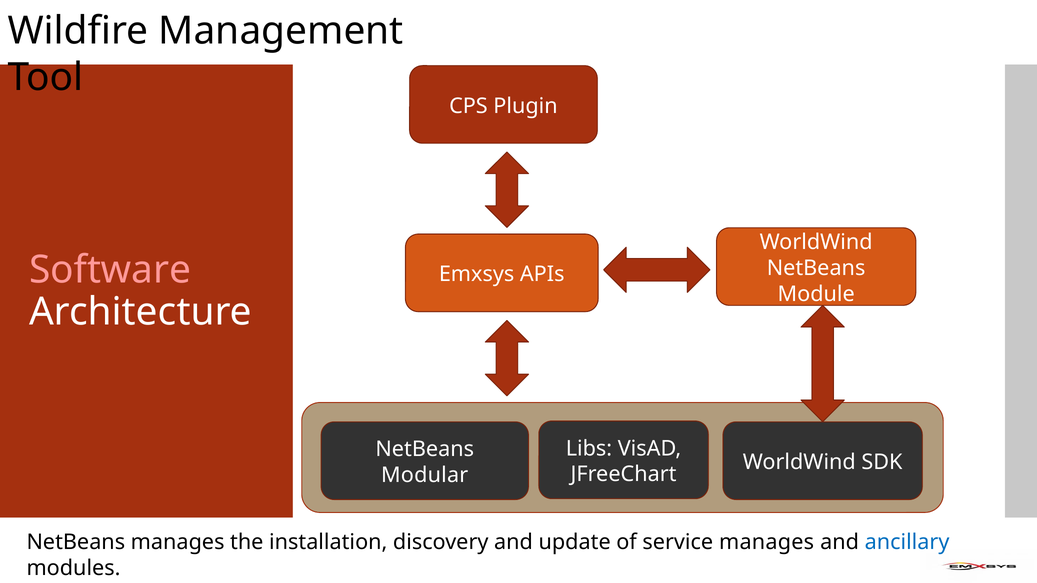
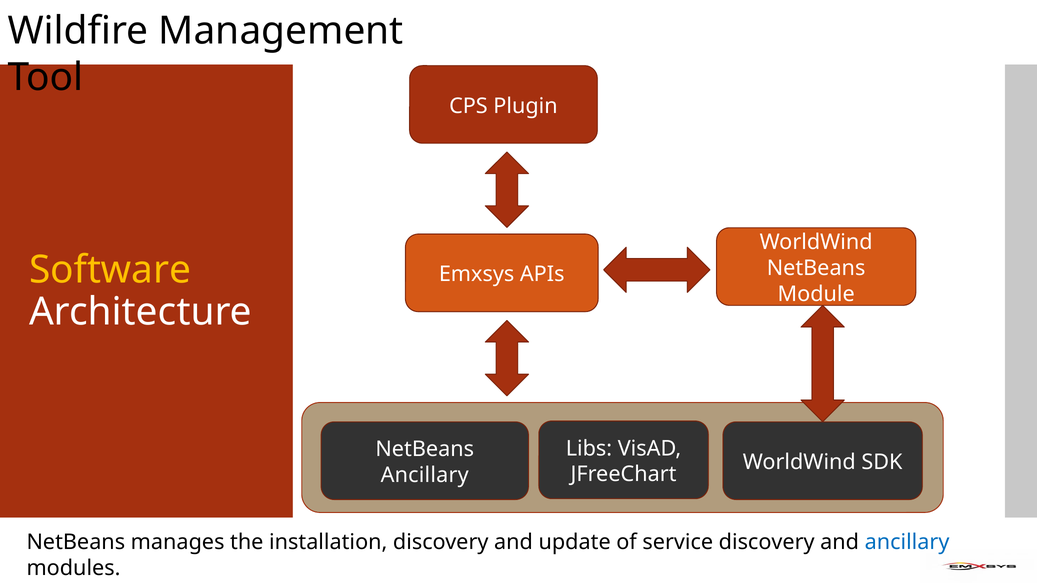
Software colour: pink -> yellow
Modular at (425, 475): Modular -> Ancillary
service manages: manages -> discovery
